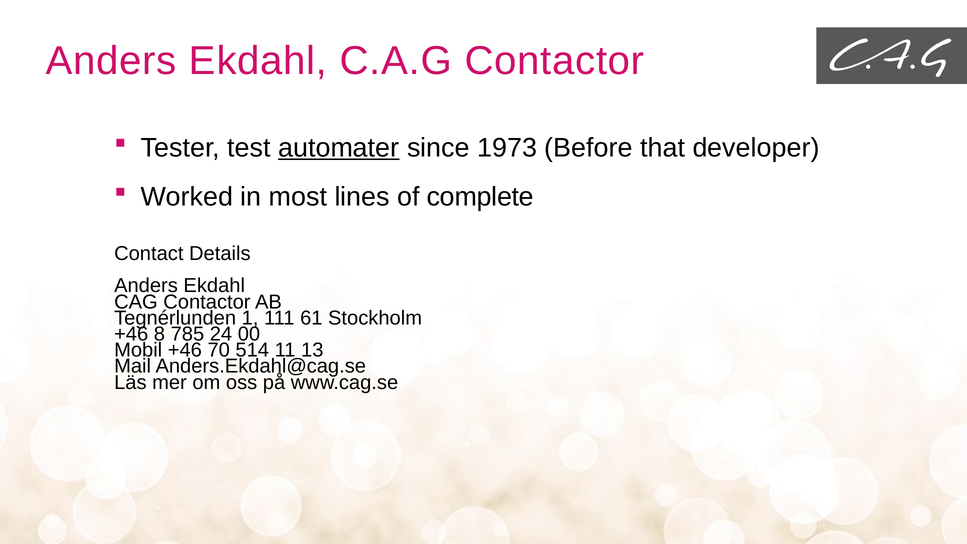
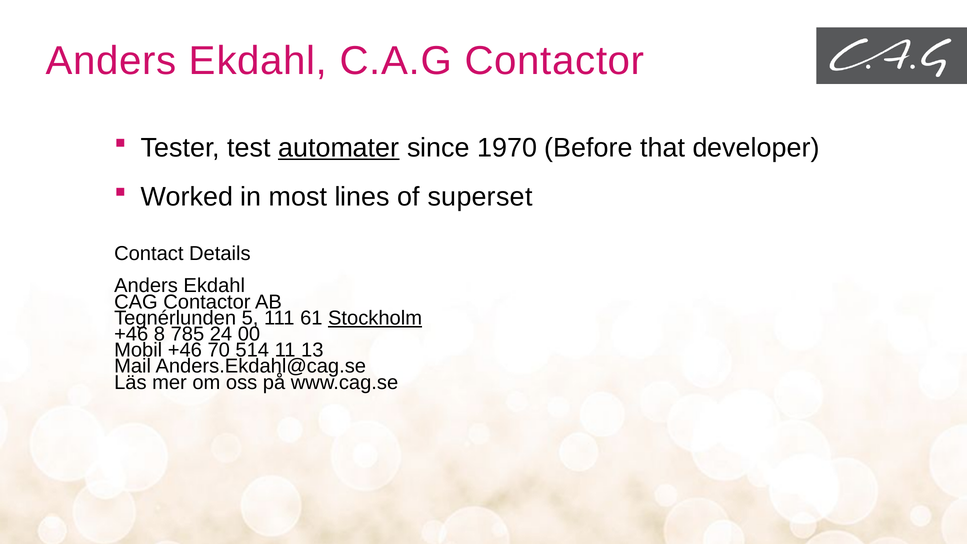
1973: 1973 -> 1970
complete: complete -> superset
1: 1 -> 5
Stockholm underline: none -> present
